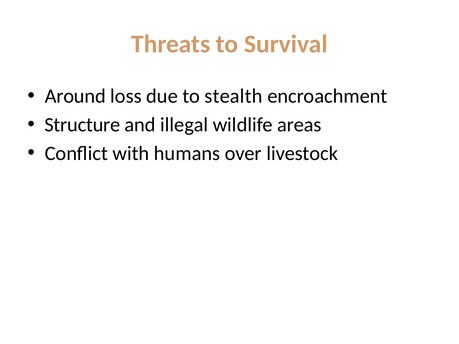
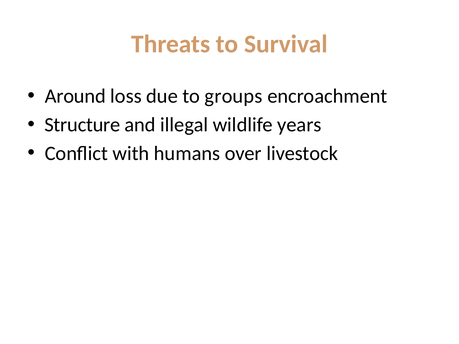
stealth: stealth -> groups
areas: areas -> years
